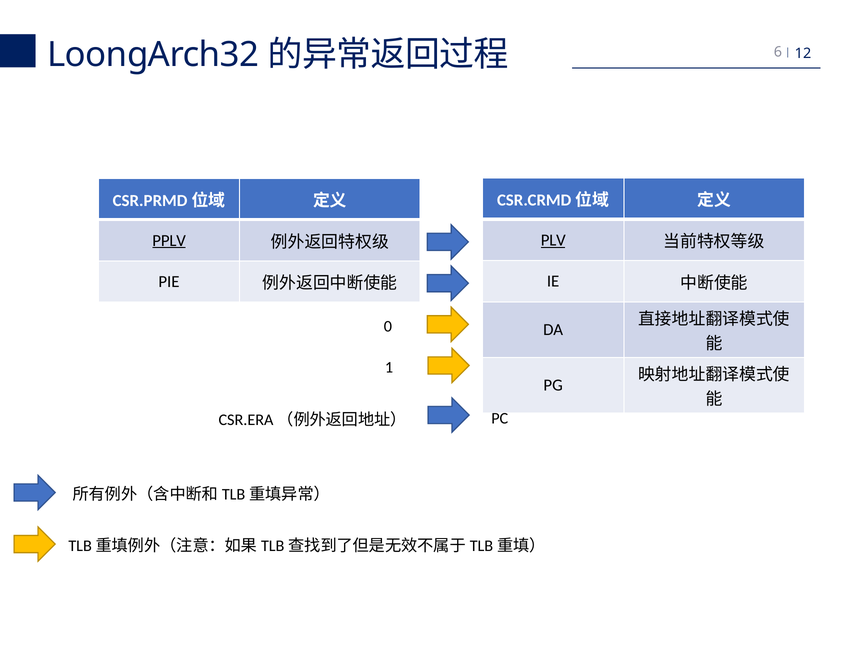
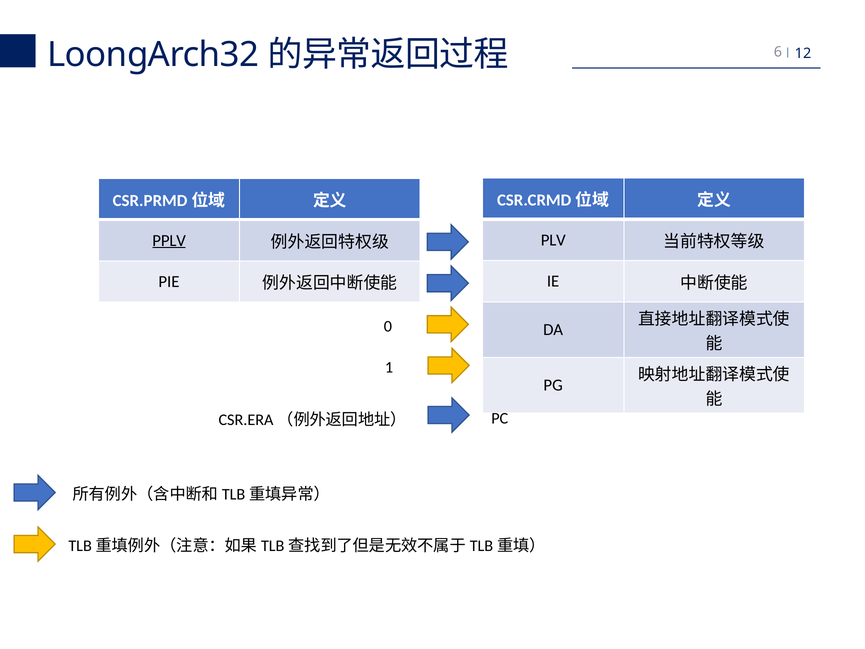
PLV underline: present -> none
